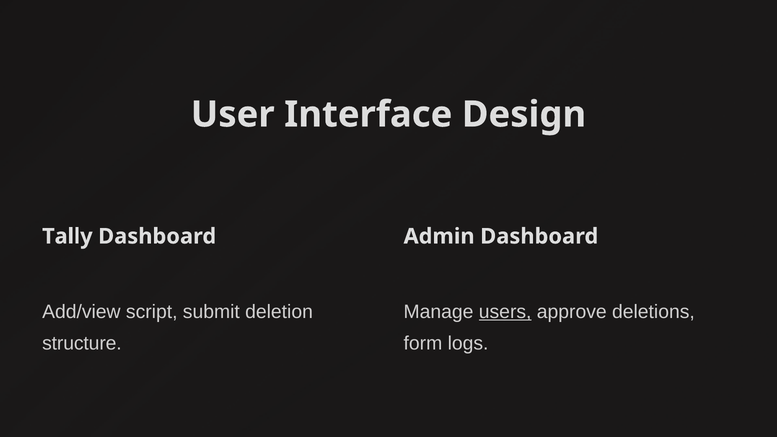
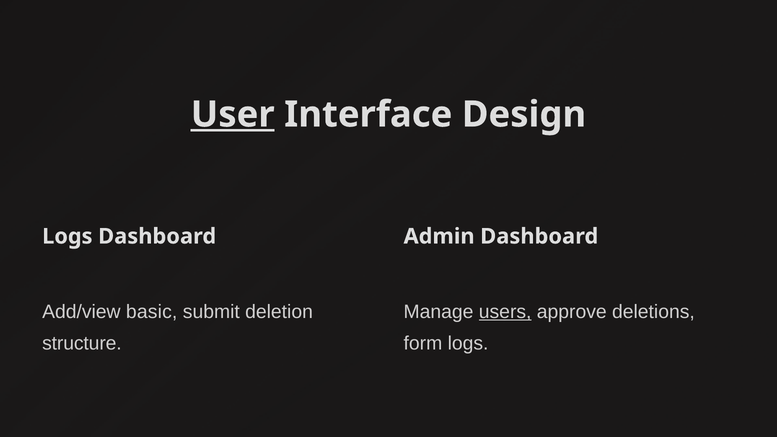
User underline: none -> present
Tally at (67, 236): Tally -> Logs
script: script -> basic
